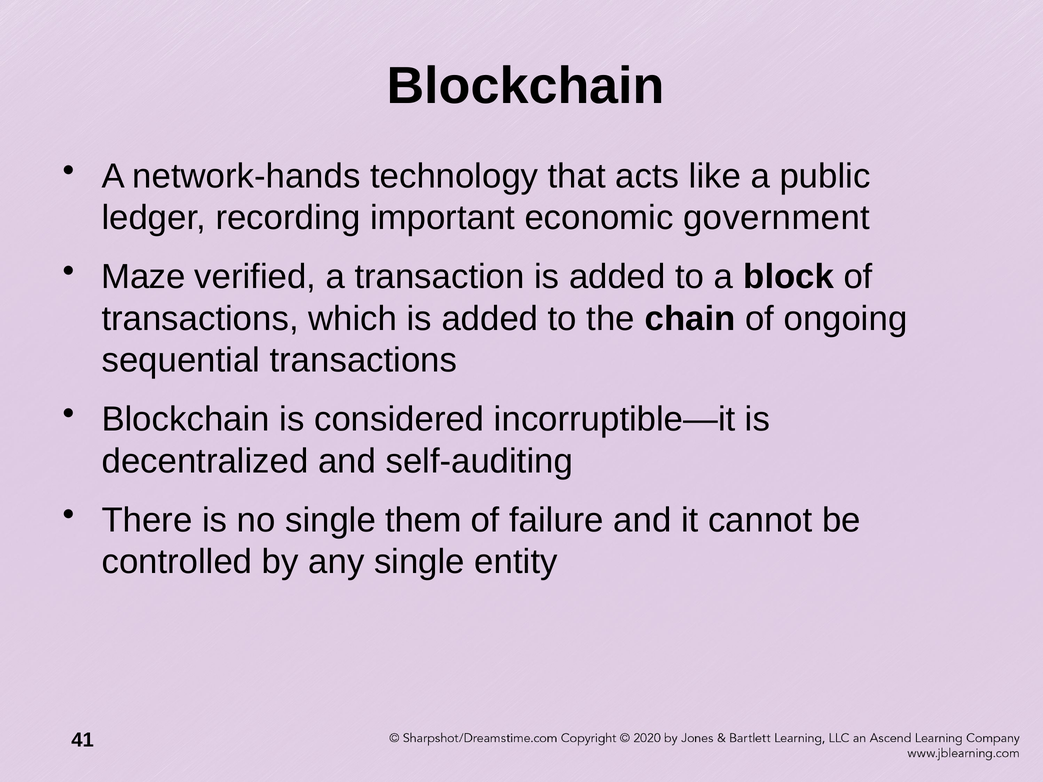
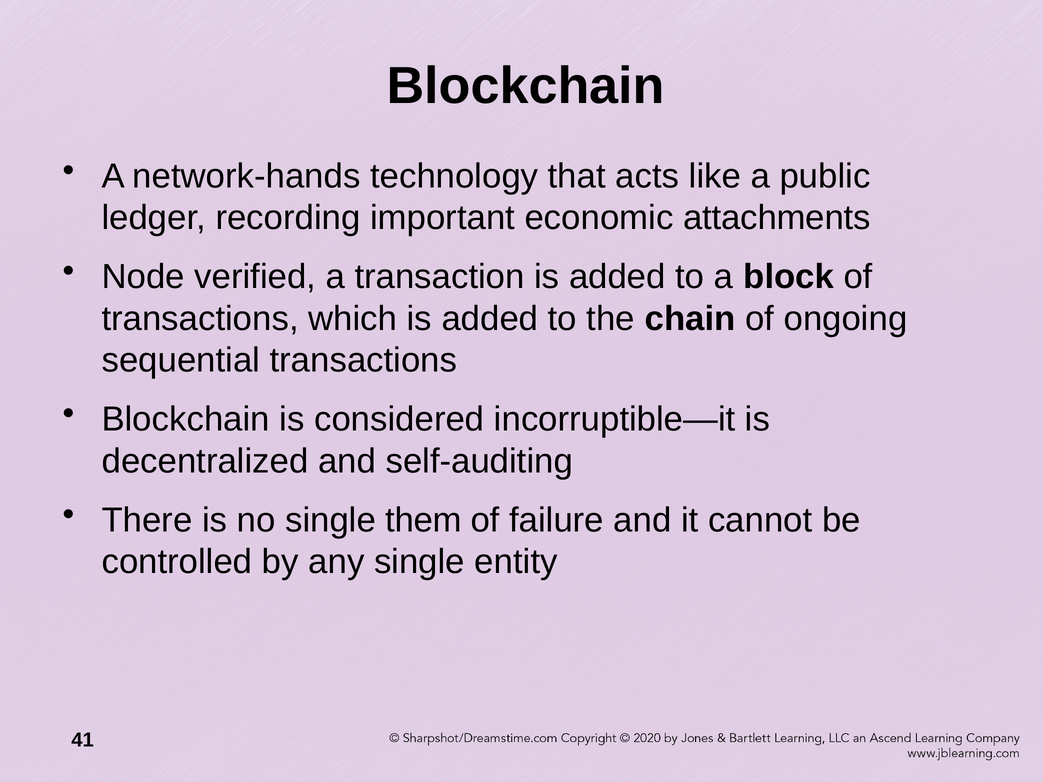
government: government -> attachments
Maze: Maze -> Node
